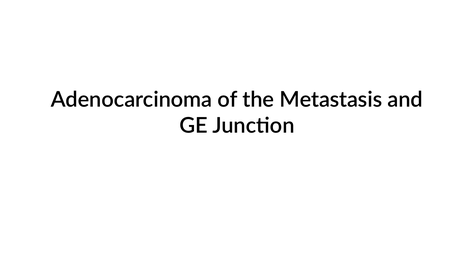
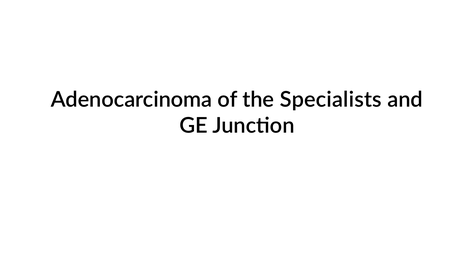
Metastasis: Metastasis -> Specialists
